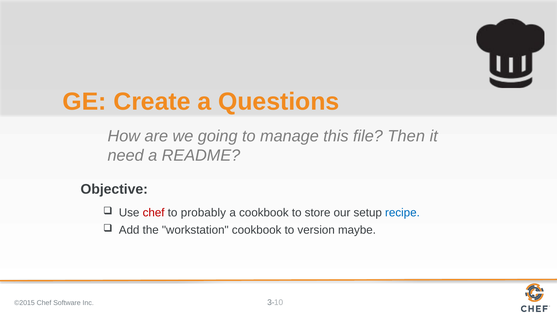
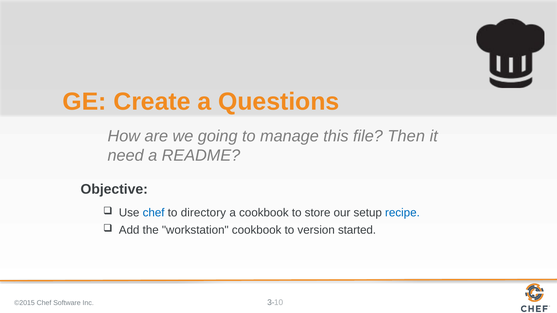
chef at (154, 213) colour: red -> blue
probably: probably -> directory
maybe: maybe -> started
